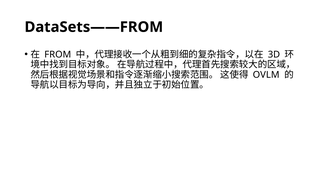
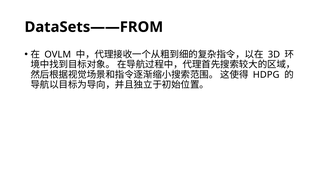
FROM: FROM -> OVLM
OVLM: OVLM -> HDPG
